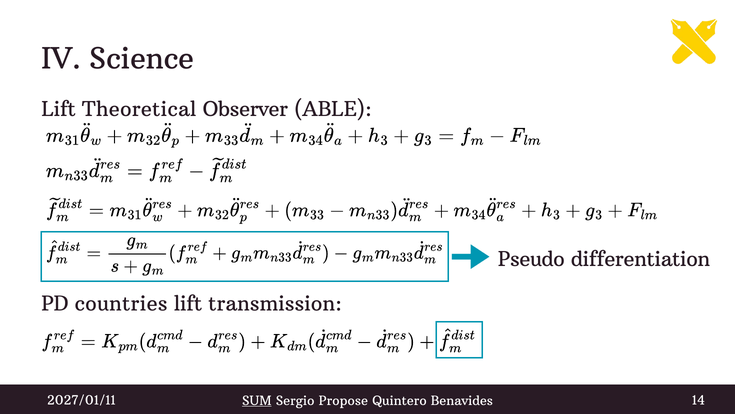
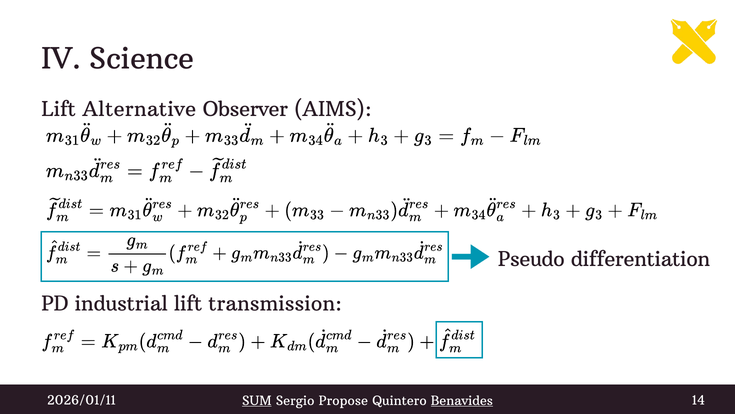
Theoretical: Theoretical -> Alternative
ABLE: ABLE -> AIMS
countries: countries -> industrial
2027/01/11: 2027/01/11 -> 2026/01/11
Benavides underline: none -> present
